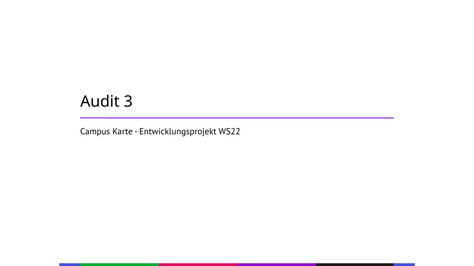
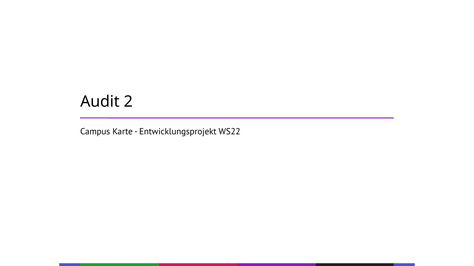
3: 3 -> 2
